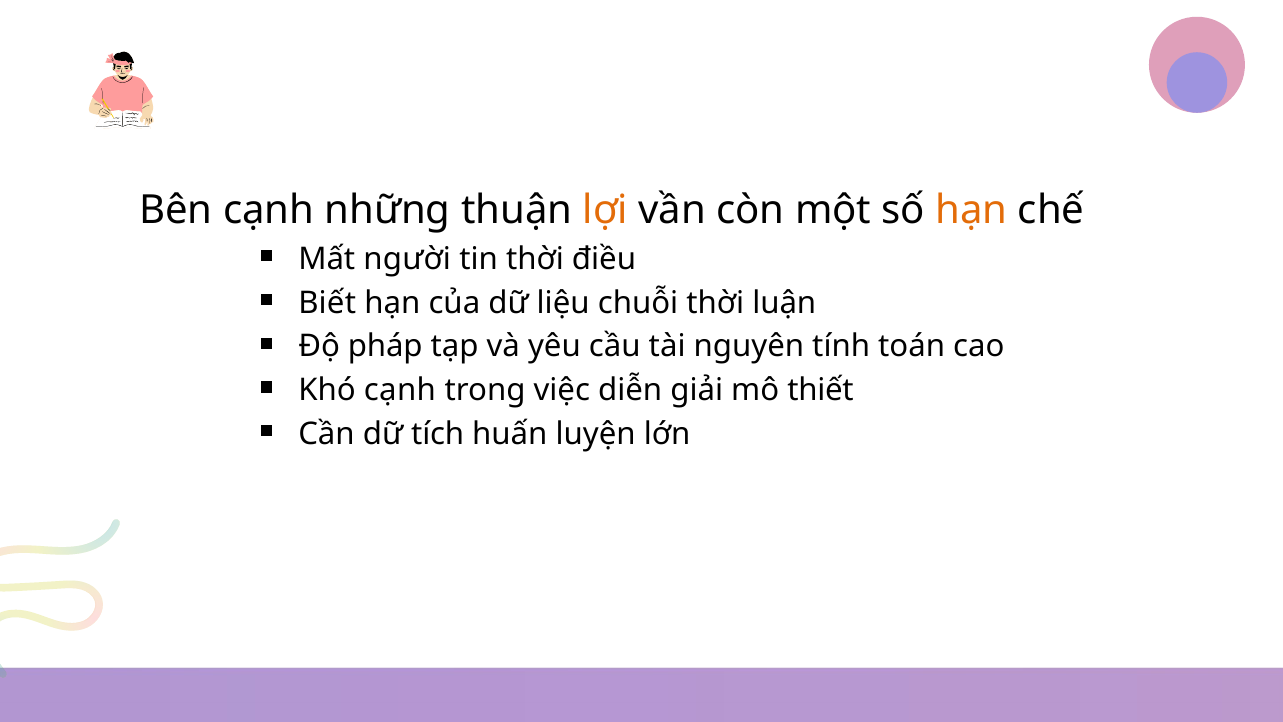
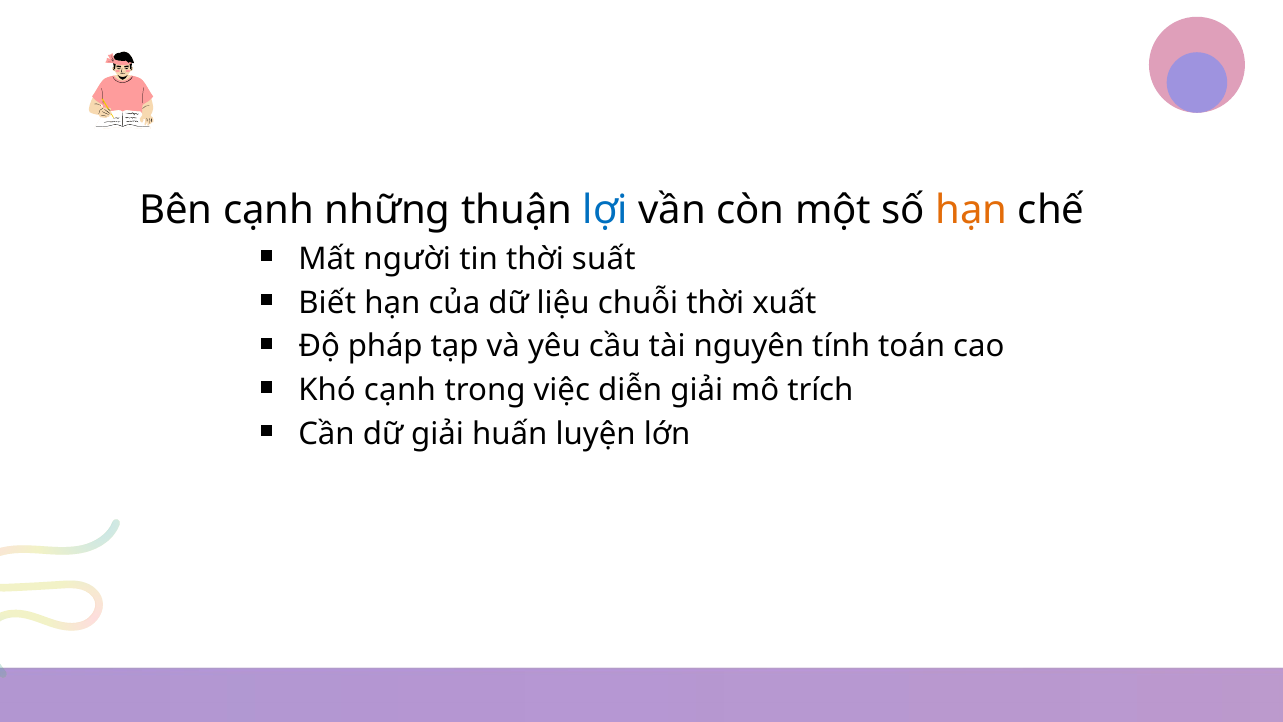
lợi colour: orange -> blue
điều: điều -> suất
luận: luận -> xuất
thiết: thiết -> trích
dữ tích: tích -> giải
